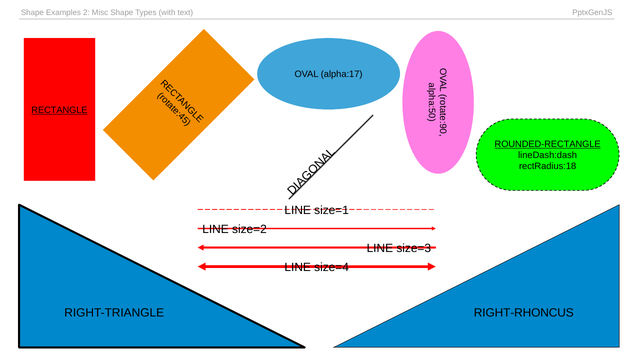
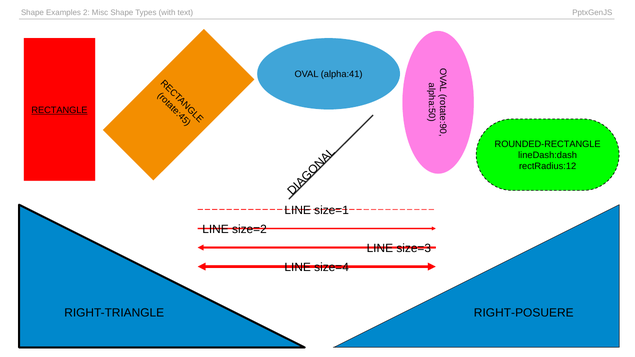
alpha:17: alpha:17 -> alpha:41
ROUNDED-RECTANGLE underline: present -> none
rectRadius:18: rectRadius:18 -> rectRadius:12
RIGHT-RHONCUS: RIGHT-RHONCUS -> RIGHT-POSUERE
